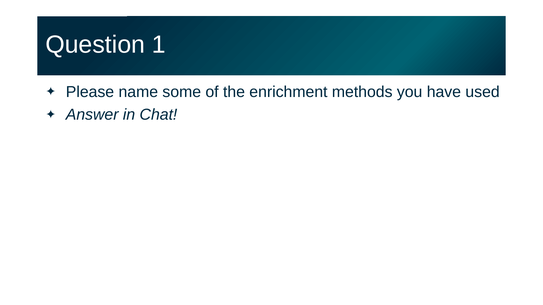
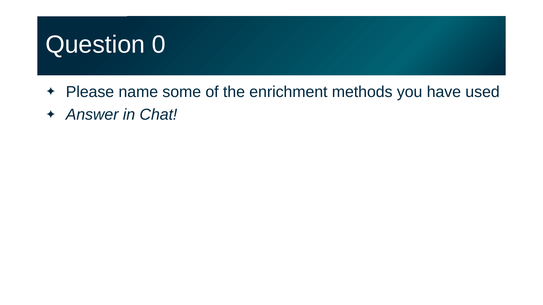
1: 1 -> 0
